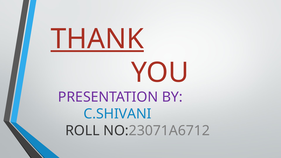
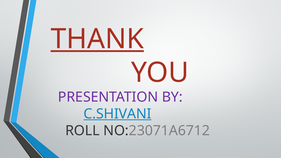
C.SHIVANI underline: none -> present
